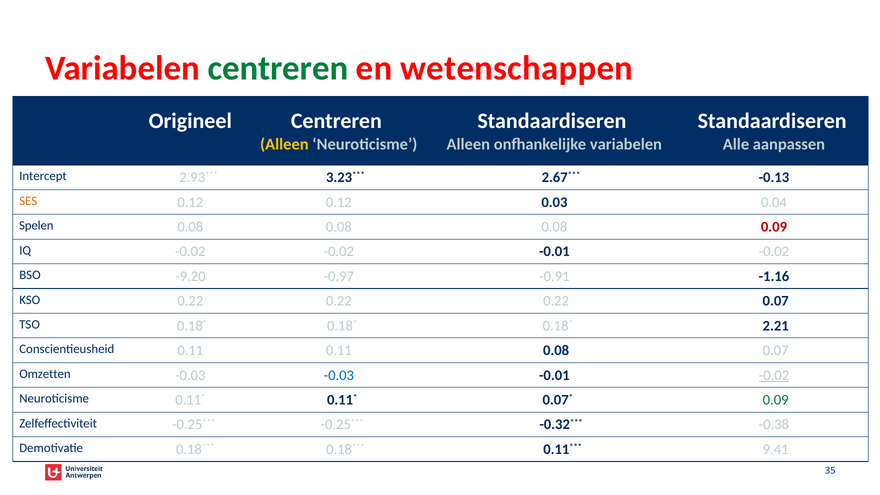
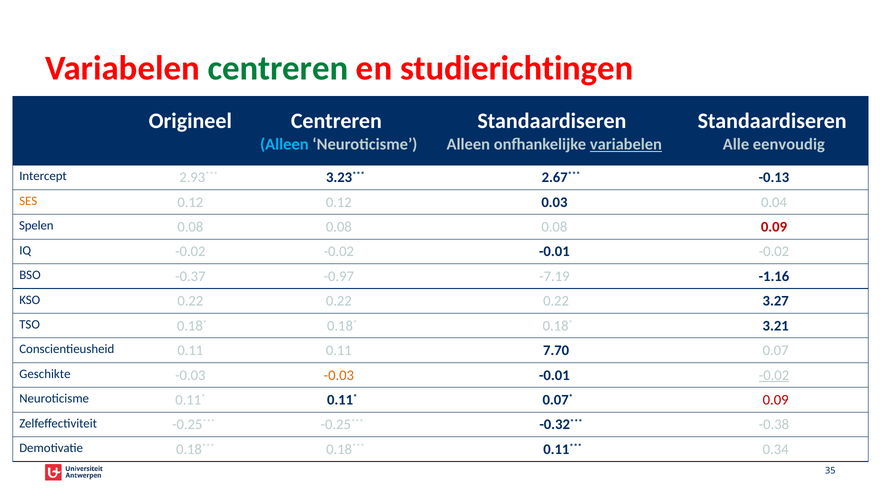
wetenschappen: wetenschappen -> studierichtingen
Alleen at (284, 144) colour: yellow -> light blue
variabelen at (626, 144) underline: none -> present
aanpassen: aanpassen -> eenvoudig
-9.20: -9.20 -> -0.37
-0.91: -0.91 -> -7.19
0.22 0.07: 0.07 -> 3.27
2.21: 2.21 -> 3.21
0.11 0.08: 0.08 -> 7.70
Omzetten: Omzetten -> Geschikte
-0.03 at (339, 375) colour: blue -> orange
0.09 at (776, 400) colour: green -> red
9.41: 9.41 -> 0.34
